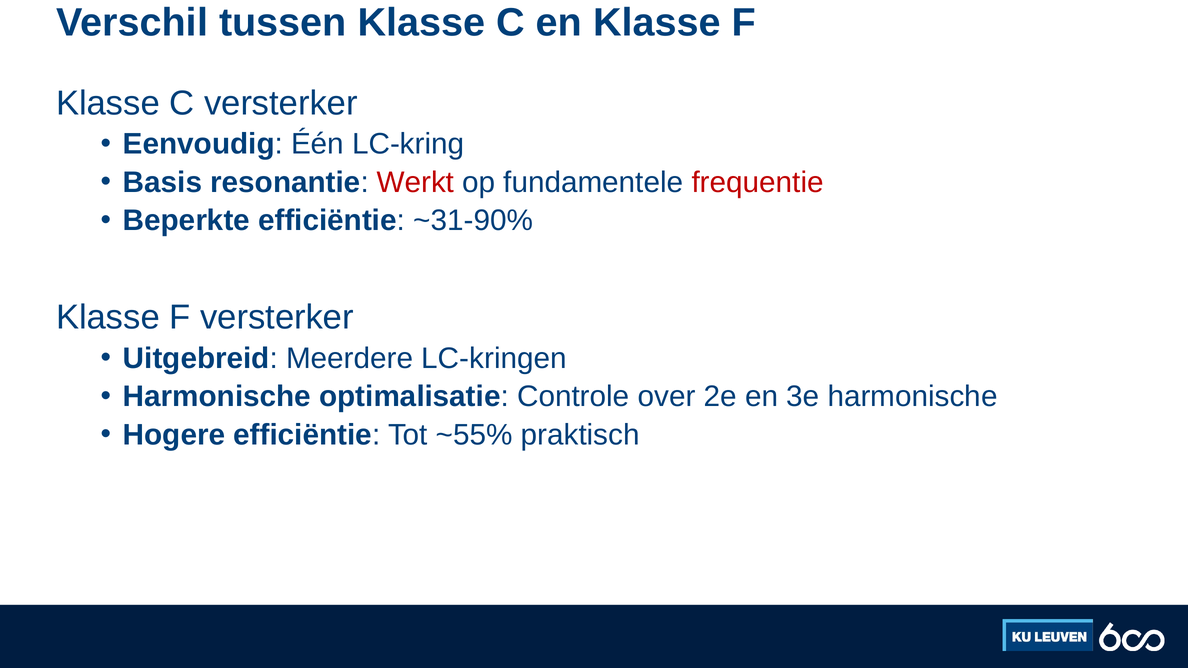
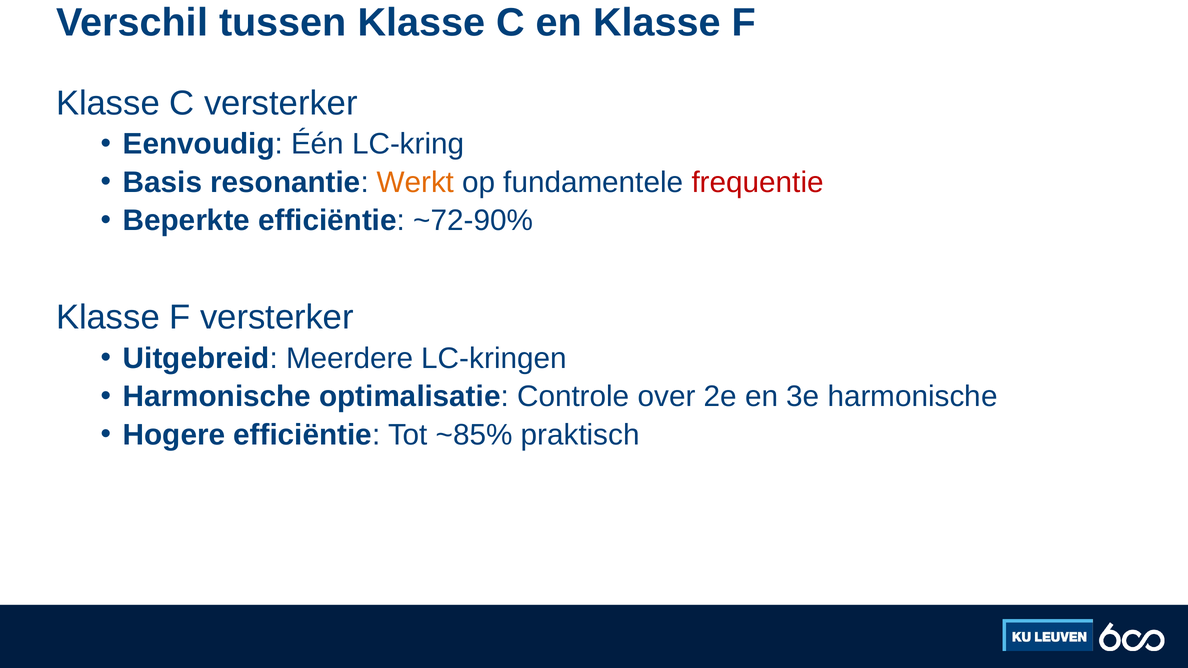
Werkt colour: red -> orange
~31-90%: ~31-90% -> ~72-90%
~55%: ~55% -> ~85%
